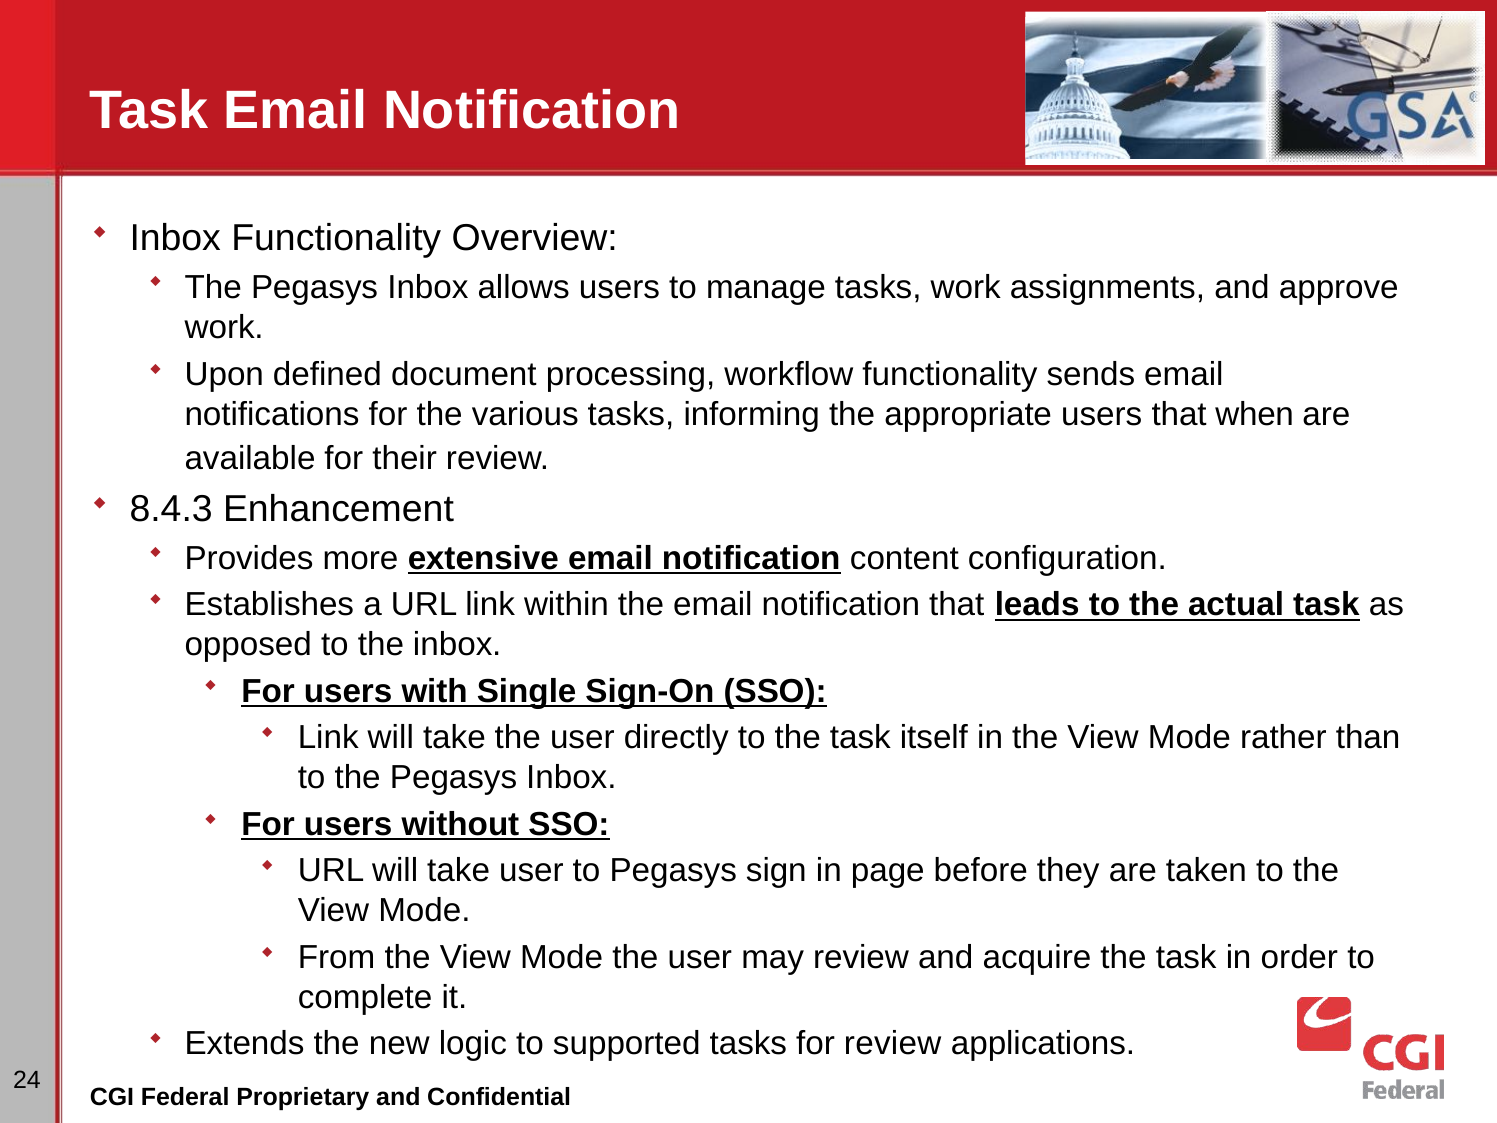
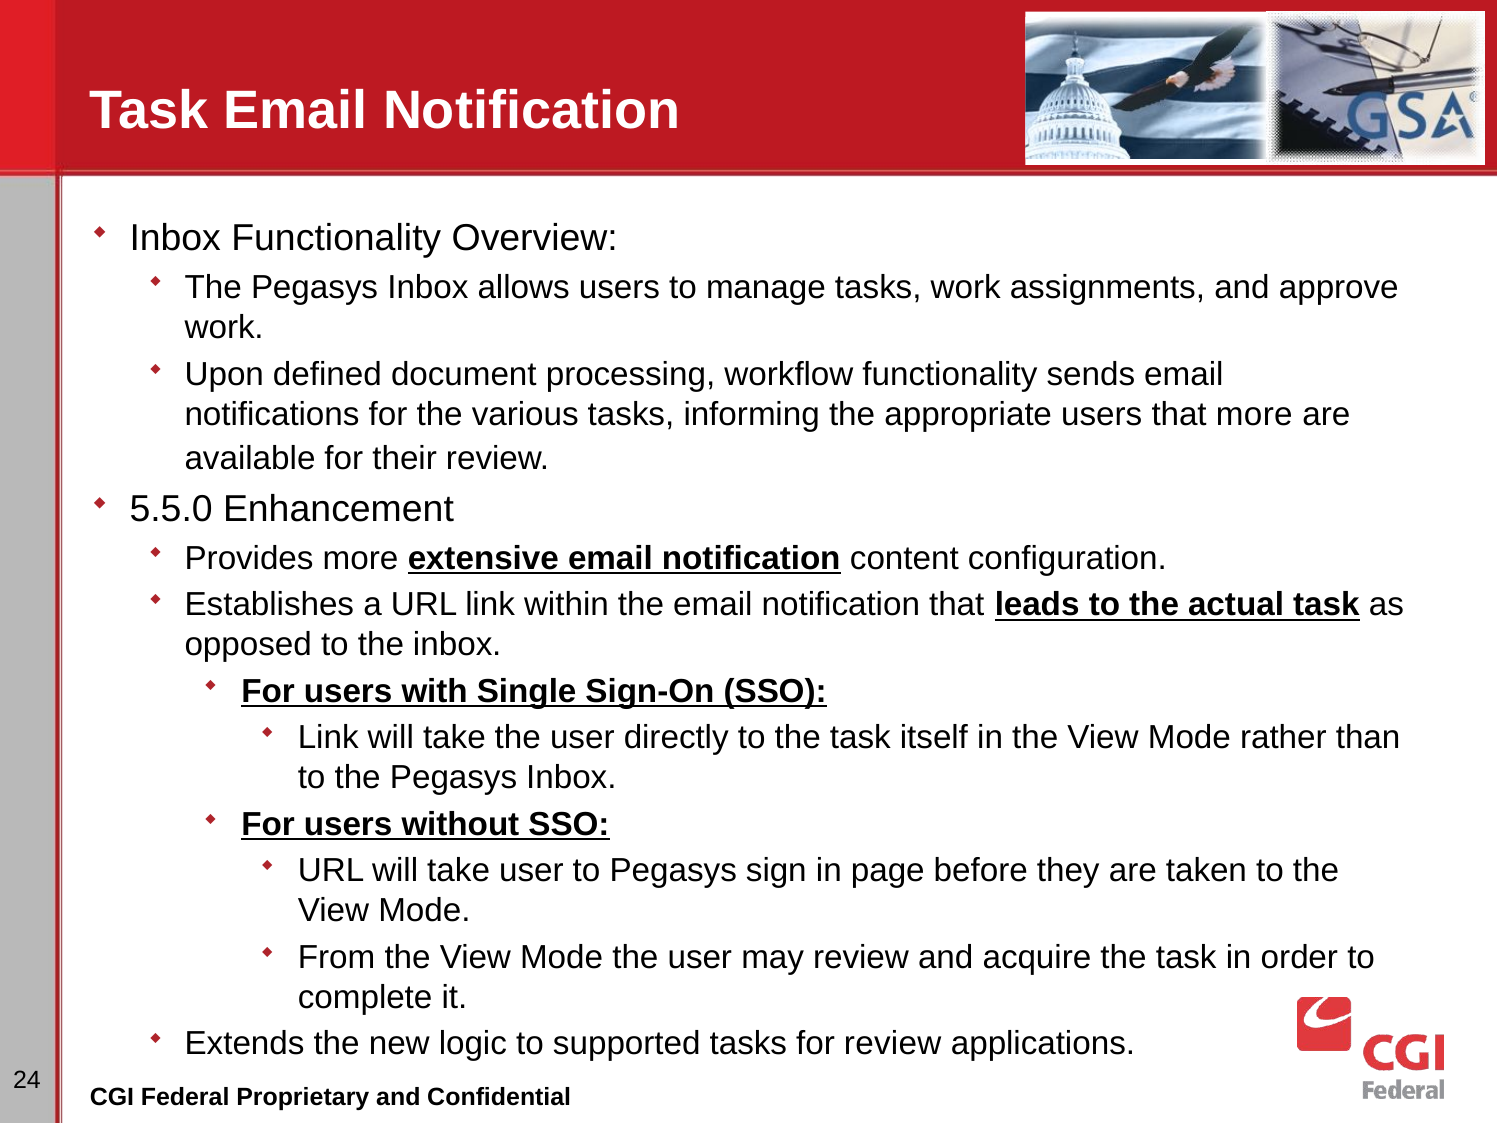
that when: when -> more
8.4.3: 8.4.3 -> 5.5.0
